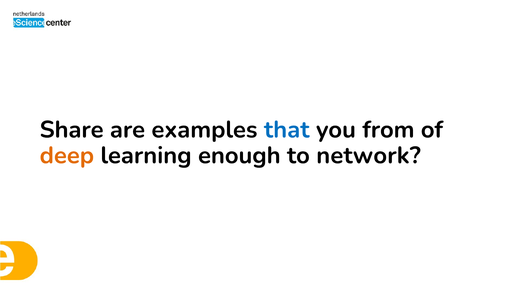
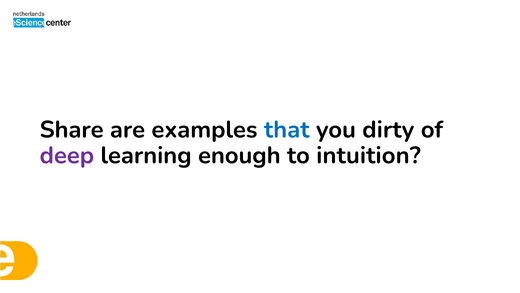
from: from -> dirty
deep colour: orange -> purple
network: network -> intuition
